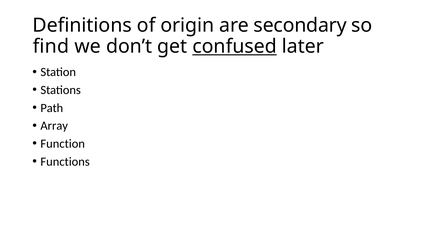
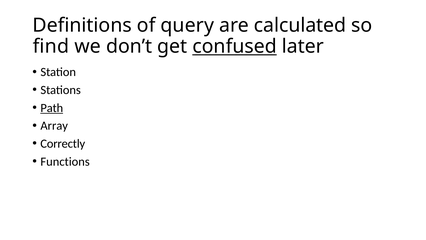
origin: origin -> query
secondary: secondary -> calculated
Path underline: none -> present
Function: Function -> Correctly
